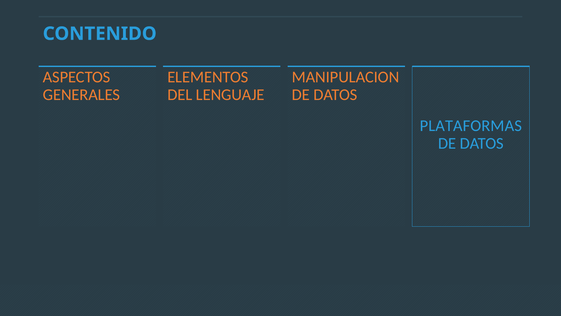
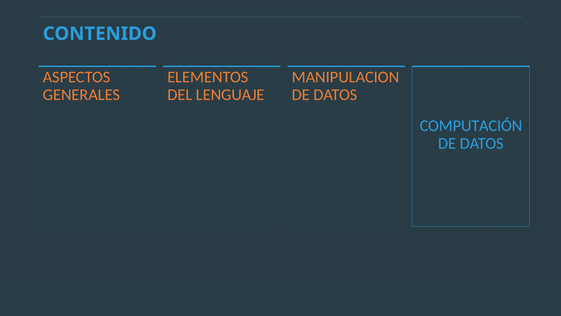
PLATAFORMAS: PLATAFORMAS -> COMPUTACIÓN
